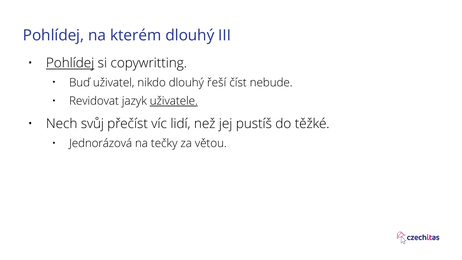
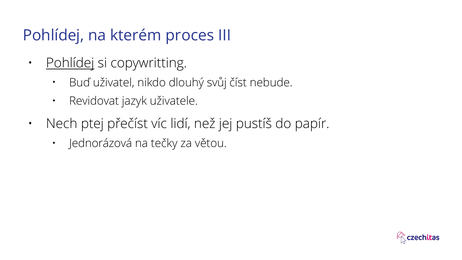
kterém dlouhý: dlouhý -> proces
řeší: řeší -> svůj
uživatele underline: present -> none
svůj: svůj -> ptej
těžké: těžké -> papír
